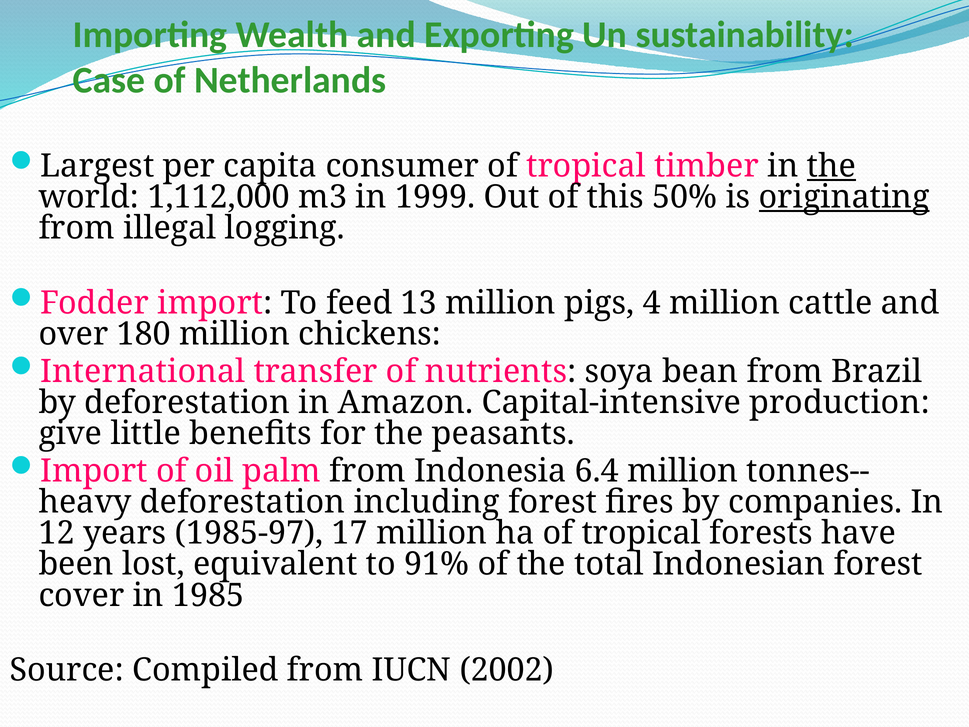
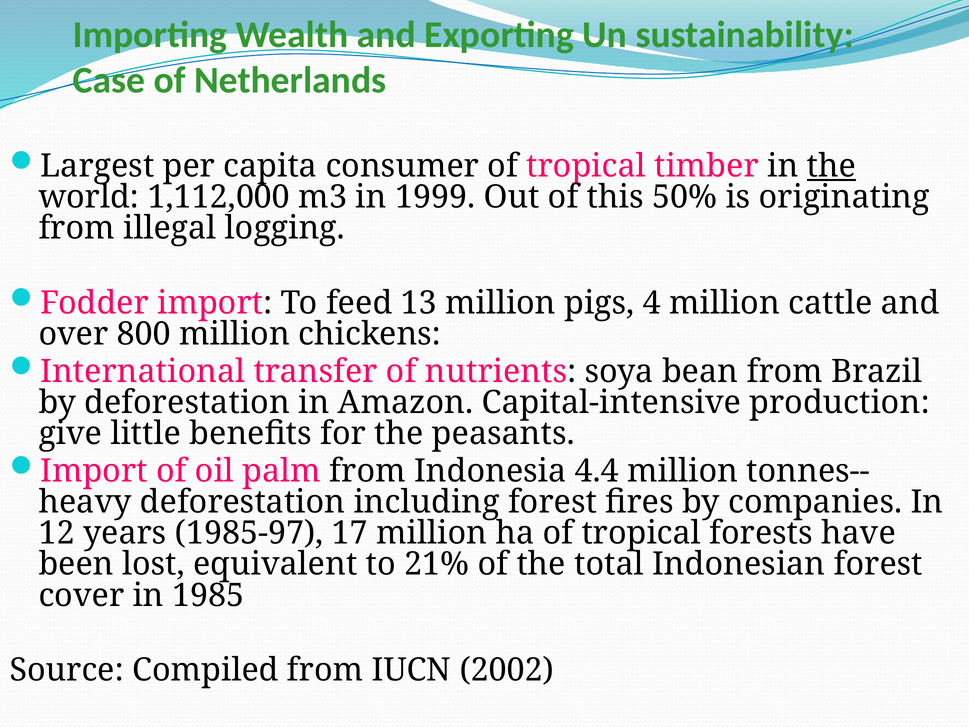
originating underline: present -> none
180: 180 -> 800
6.4: 6.4 -> 4.4
91%: 91% -> 21%
